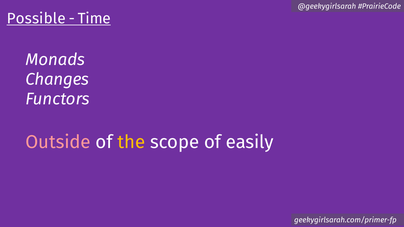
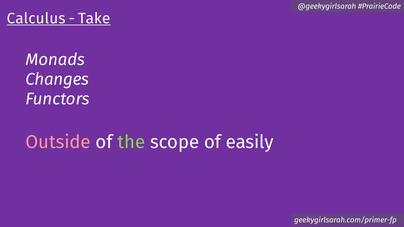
Possible: Possible -> Calculus
Time: Time -> Take
the colour: yellow -> light green
